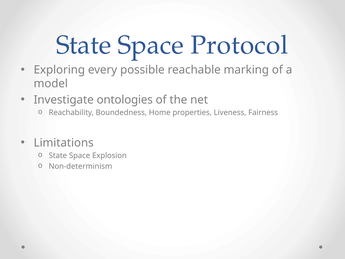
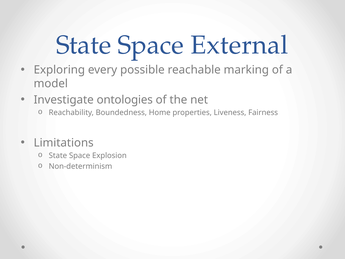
Protocol: Protocol -> External
